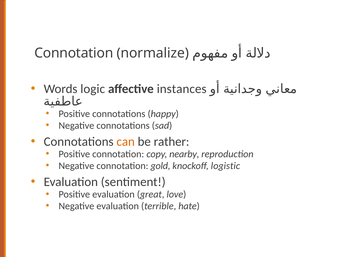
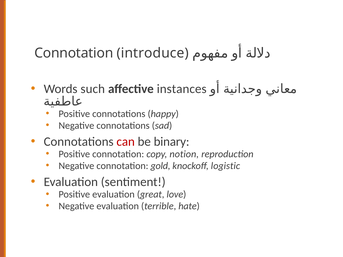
normalize: normalize -> introduce
logic: logic -> such
can colour: orange -> red
rather: rather -> binary
nearby: nearby -> notion
